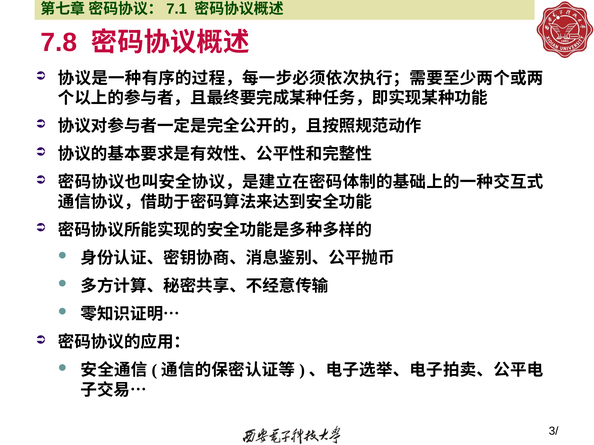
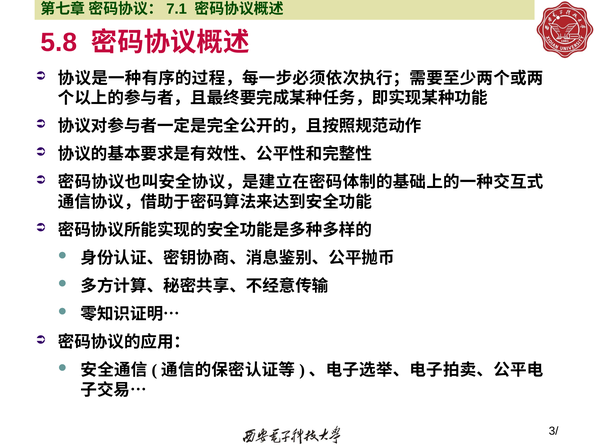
7.8: 7.8 -> 5.8
